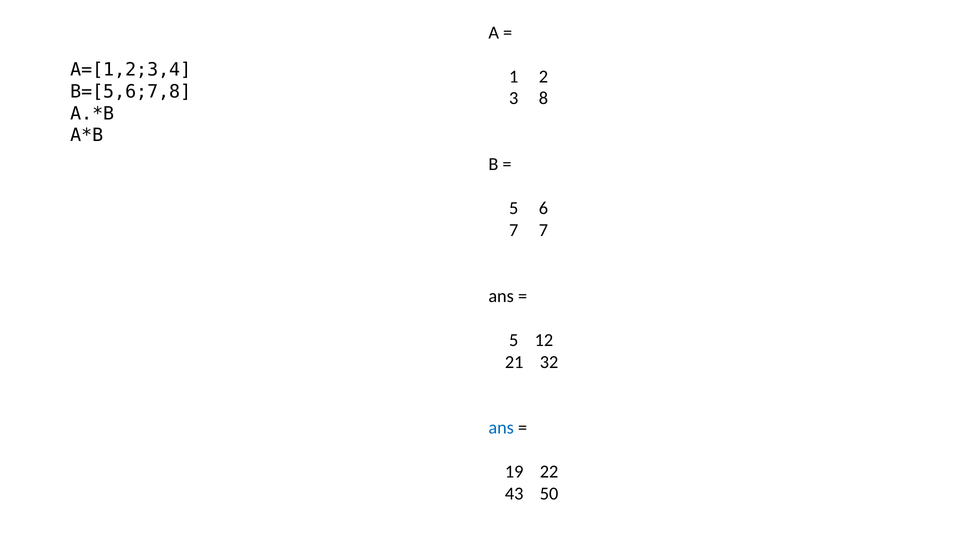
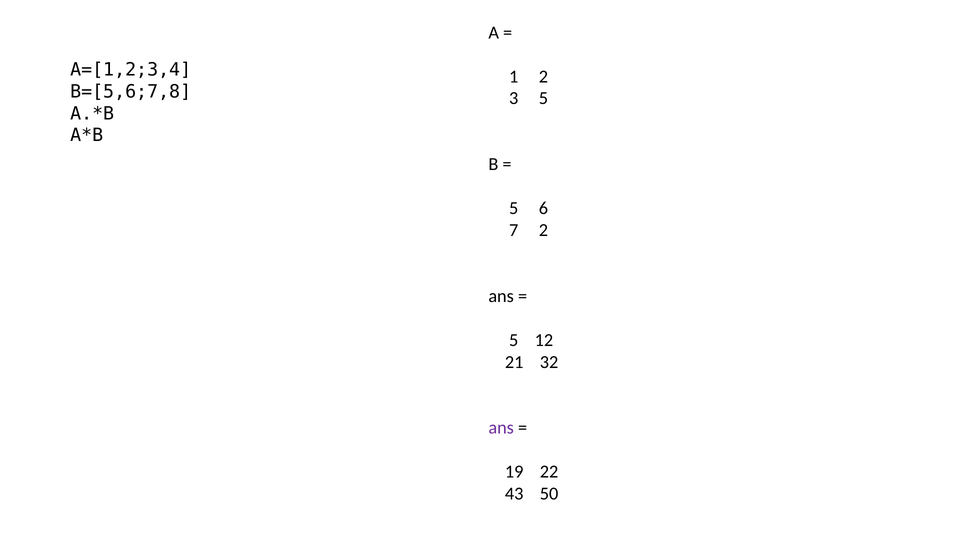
3 8: 8 -> 5
7 7: 7 -> 2
ans at (501, 427) colour: blue -> purple
